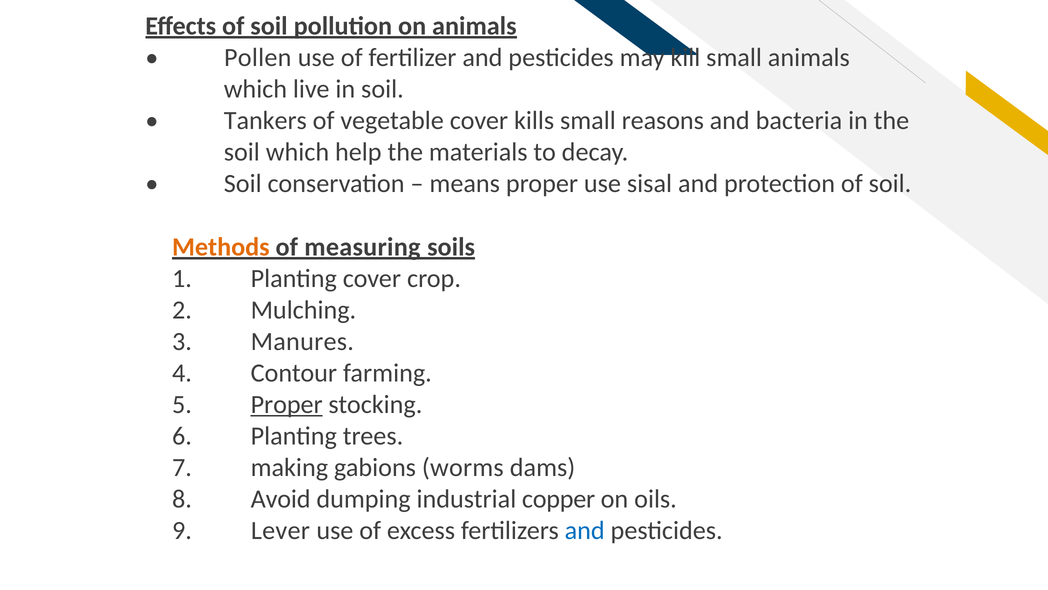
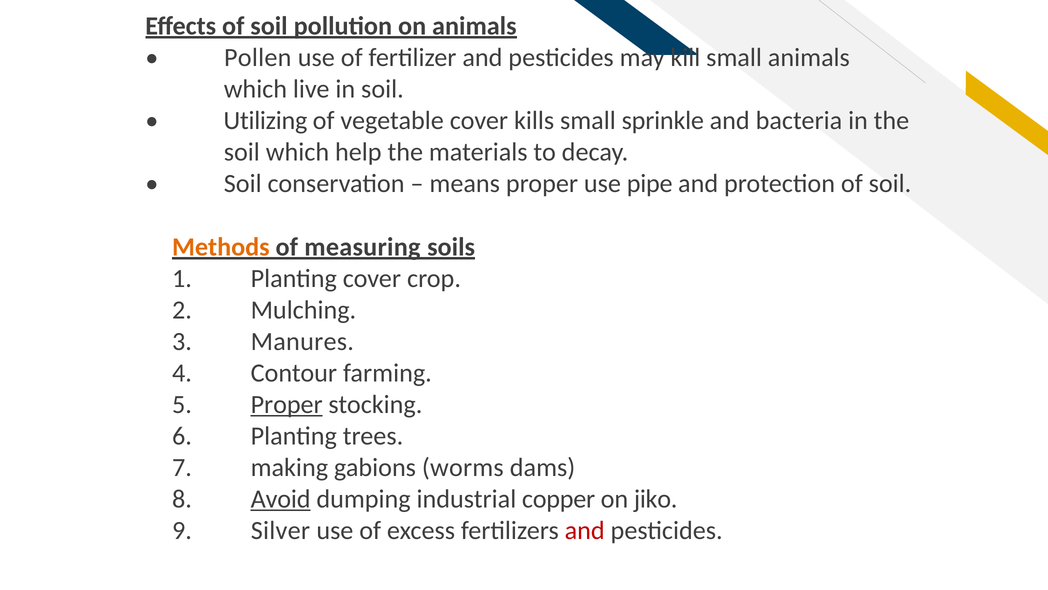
Tankers: Tankers -> Utilizing
reasons: reasons -> sprinkle
sisal: sisal -> pipe
Avoid underline: none -> present
oils: oils -> jiko
Lever: Lever -> Silver
and at (585, 530) colour: blue -> red
